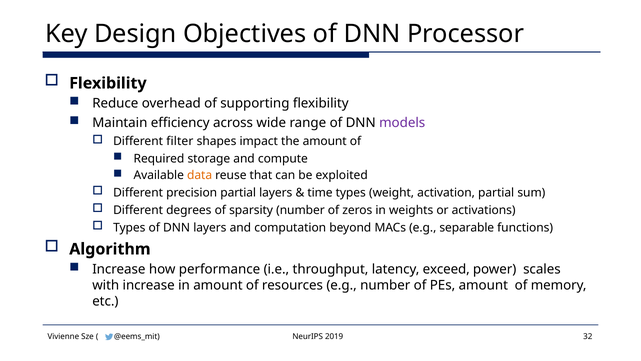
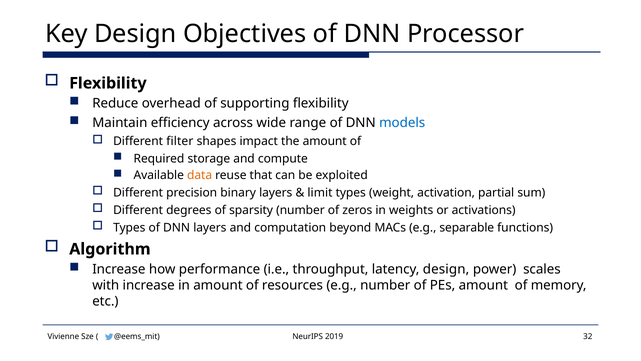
models colour: purple -> blue
precision partial: partial -> binary
time: time -> limit
latency exceed: exceed -> design
